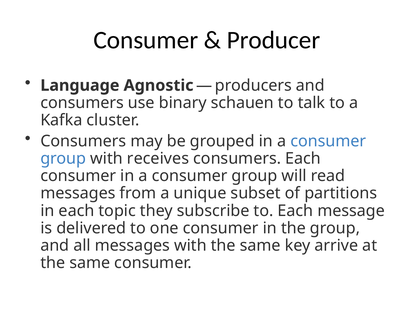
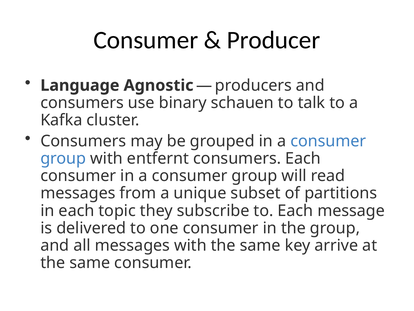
receives: receives -> entfernt
